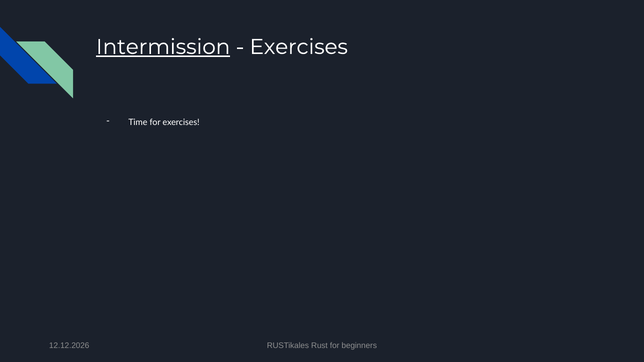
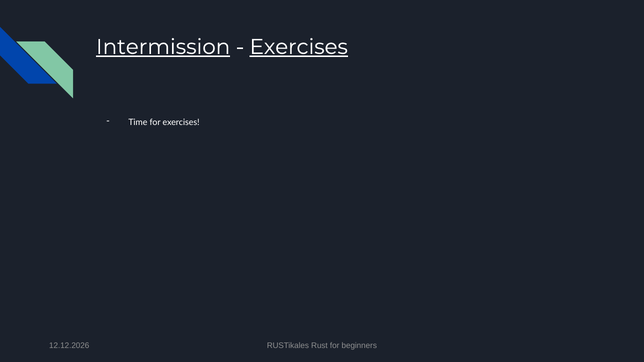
Exercises at (299, 47) underline: none -> present
